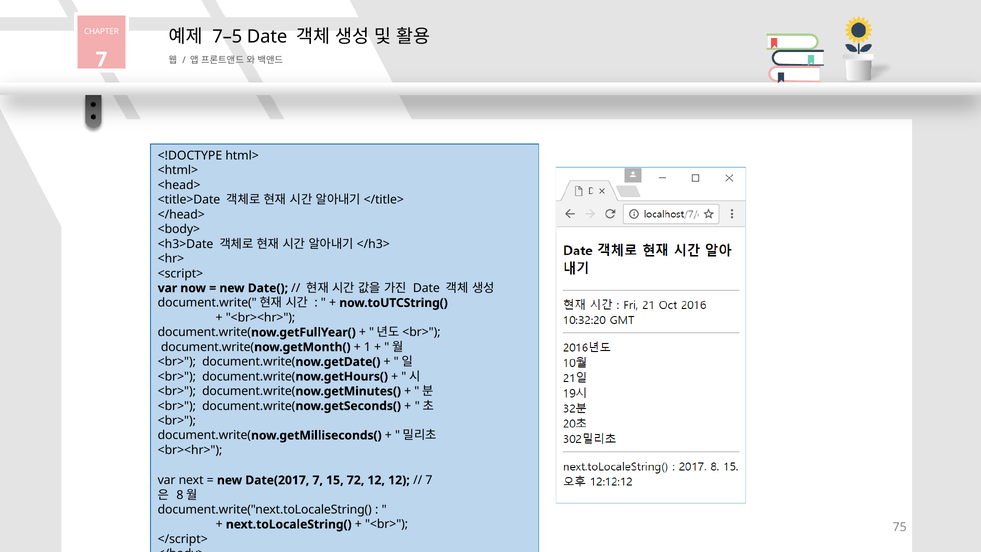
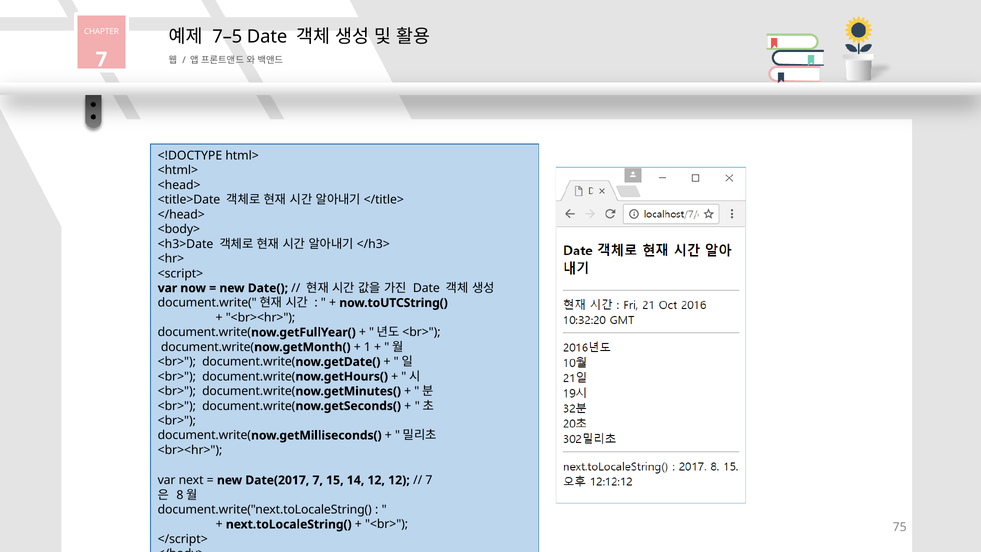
72: 72 -> 14
